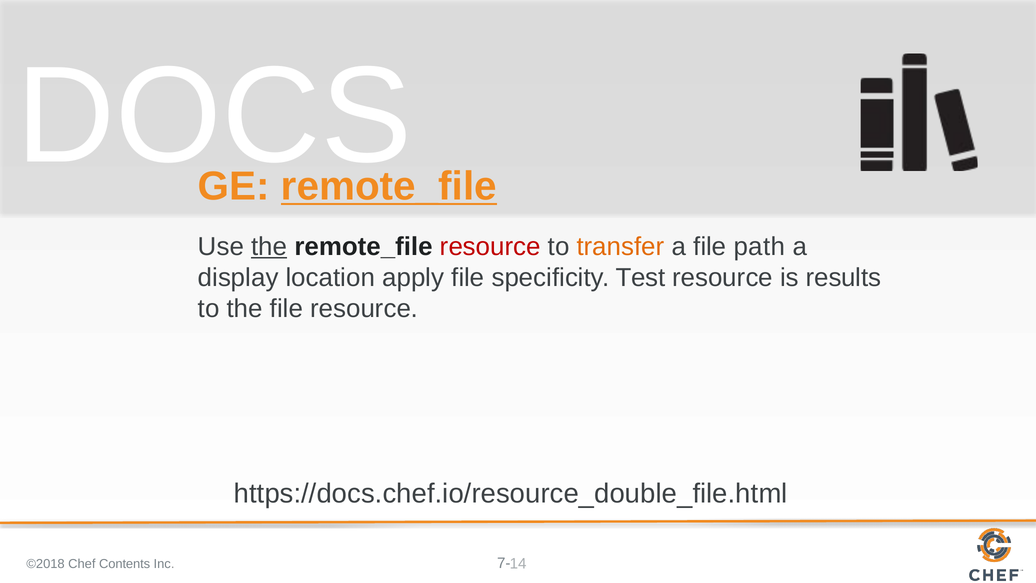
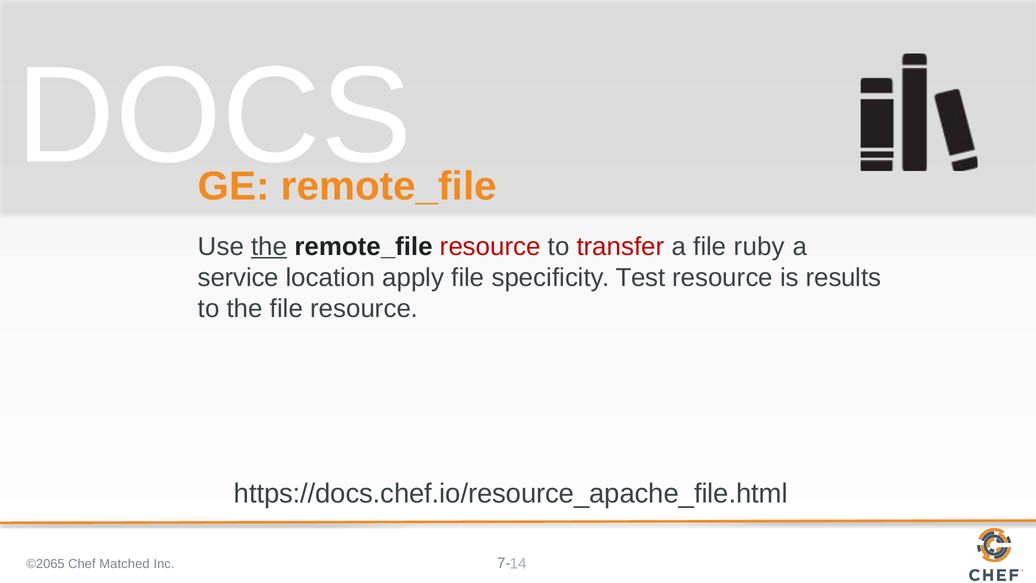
remote_file at (389, 186) underline: present -> none
transfer colour: orange -> red
path: path -> ruby
display: display -> service
https://docs.chef.io/resource_double_file.html: https://docs.chef.io/resource_double_file.html -> https://docs.chef.io/resource_apache_file.html
©2018: ©2018 -> ©2065
Contents: Contents -> Matched
